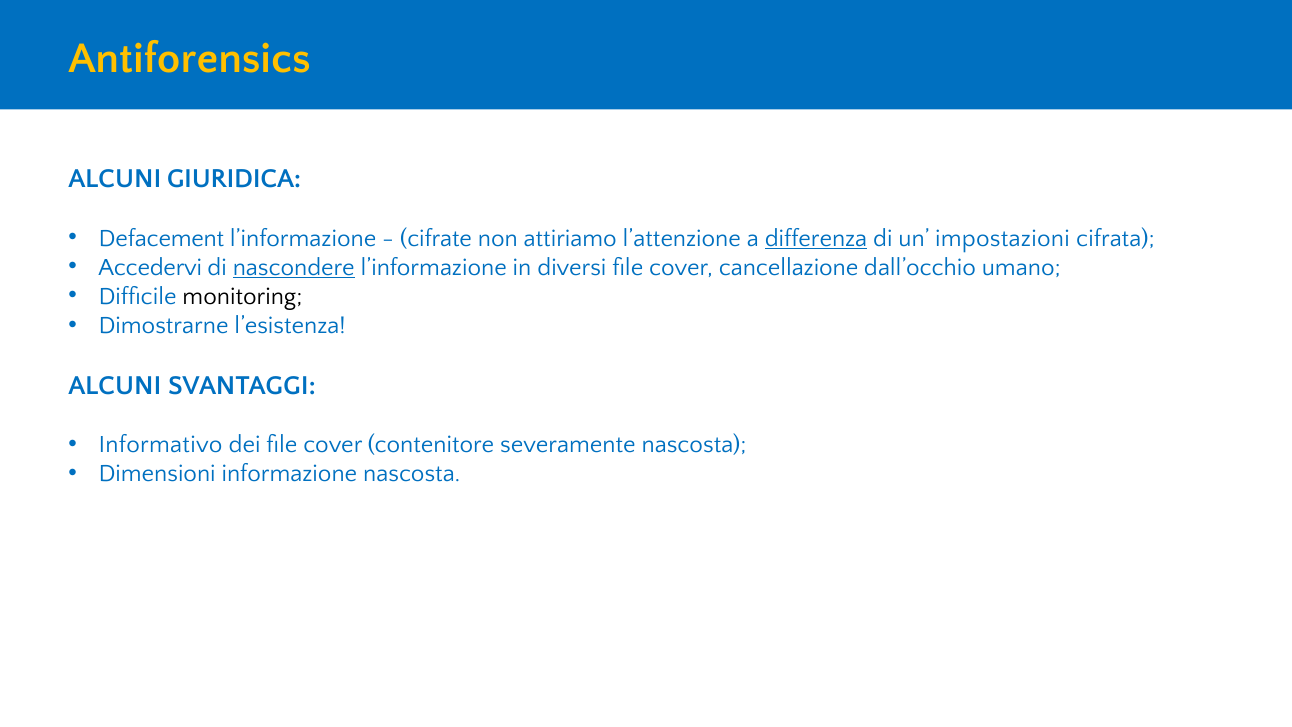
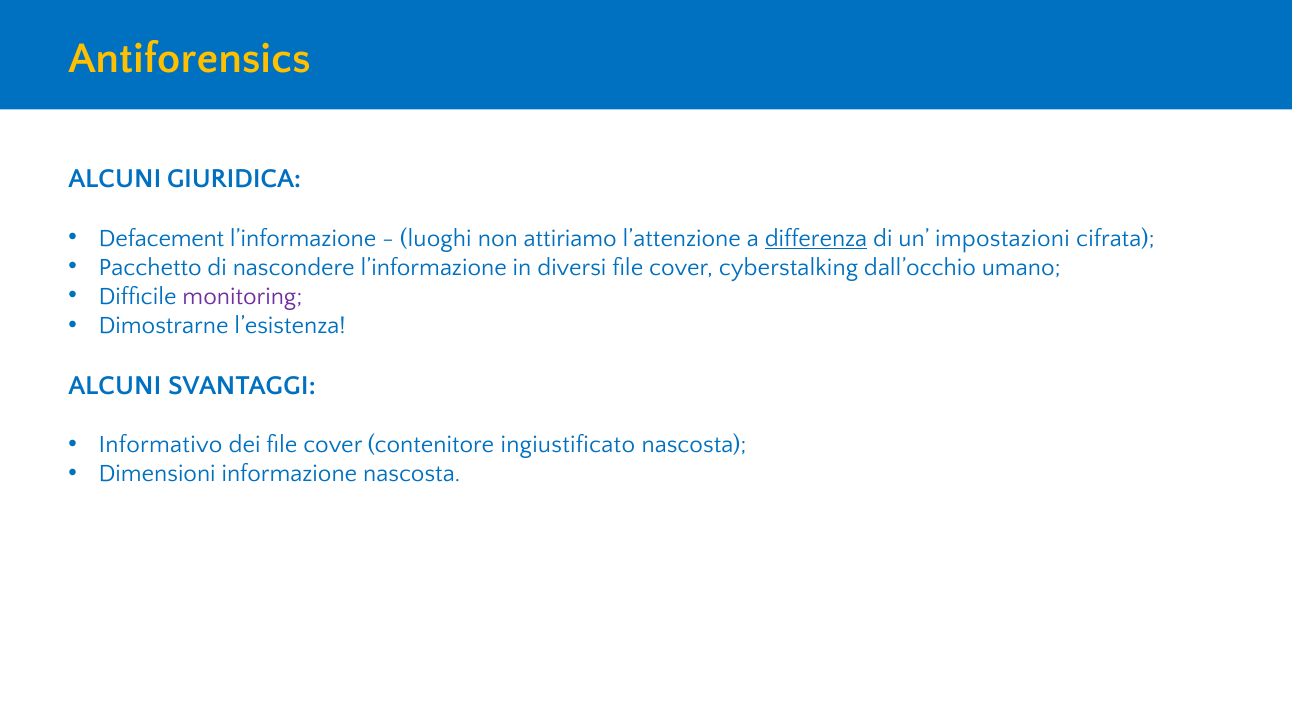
cifrate: cifrate -> luoghi
Accedervi: Accedervi -> Pacchetto
nascondere underline: present -> none
cancellazione: cancellazione -> cyberstalking
monitoring colour: black -> purple
severamente: severamente -> ingiustificato
